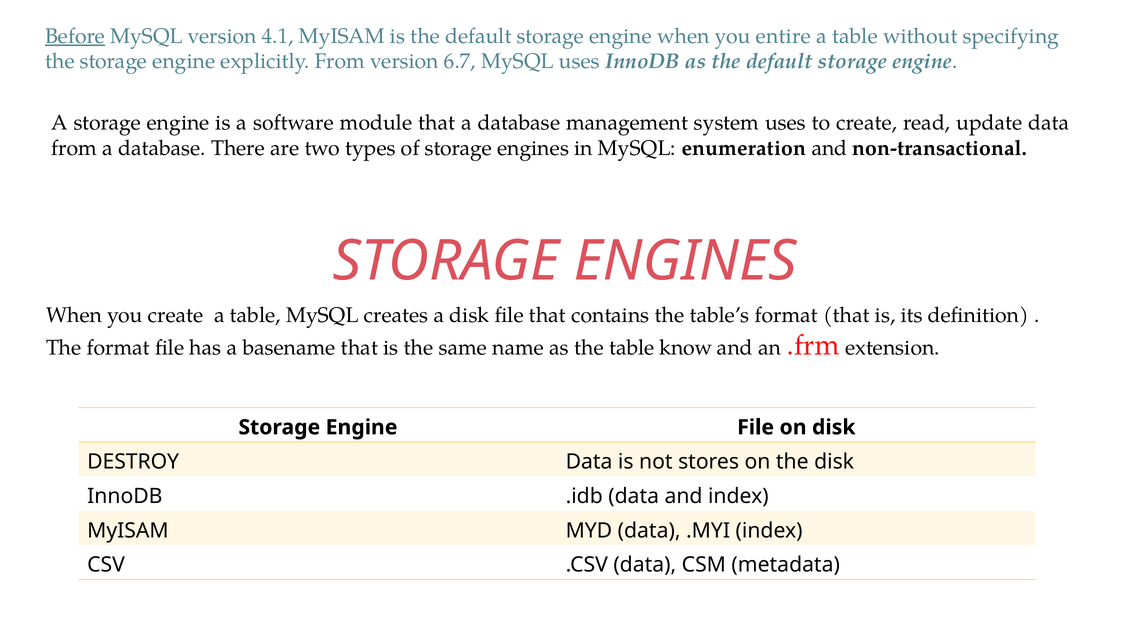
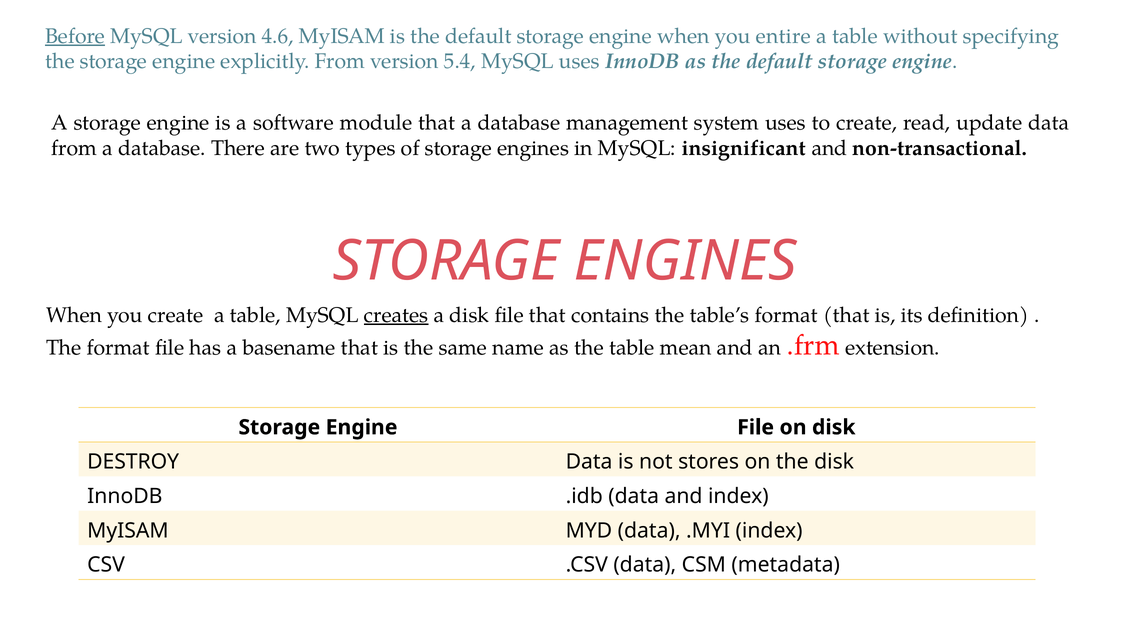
4.1: 4.1 -> 4.6
6.7: 6.7 -> 5.4
enumeration: enumeration -> insignificant
creates underline: none -> present
know: know -> mean
